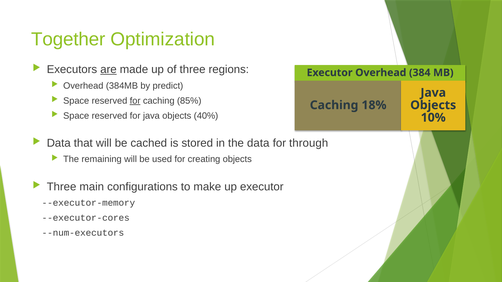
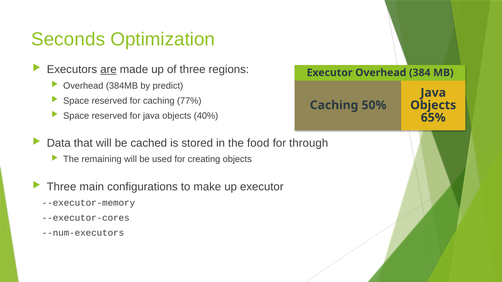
Together: Together -> Seconds
for at (135, 101) underline: present -> none
85%: 85% -> 77%
18%: 18% -> 50%
10%: 10% -> 65%
the data: data -> food
